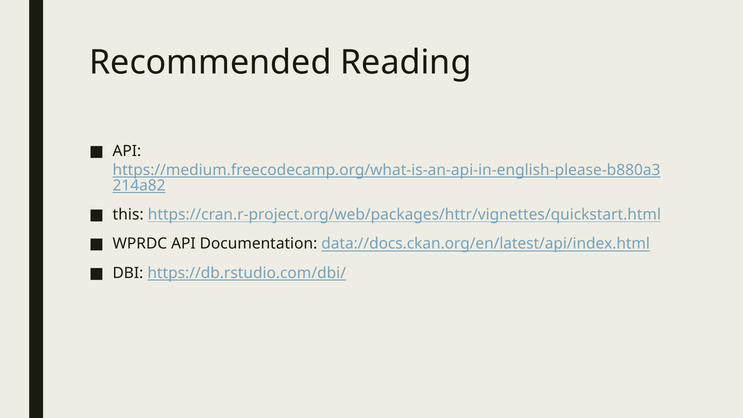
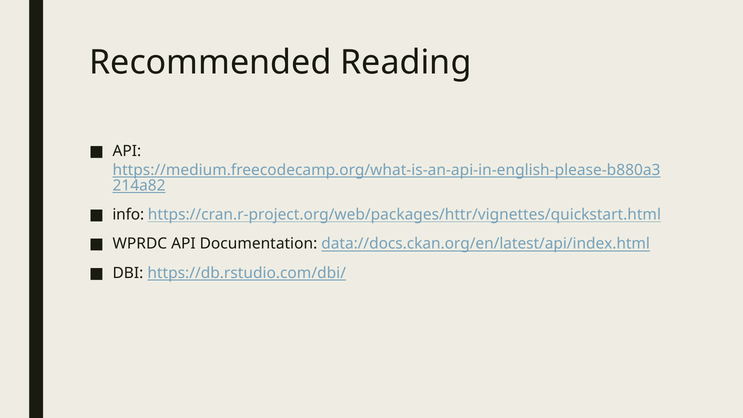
this: this -> info
